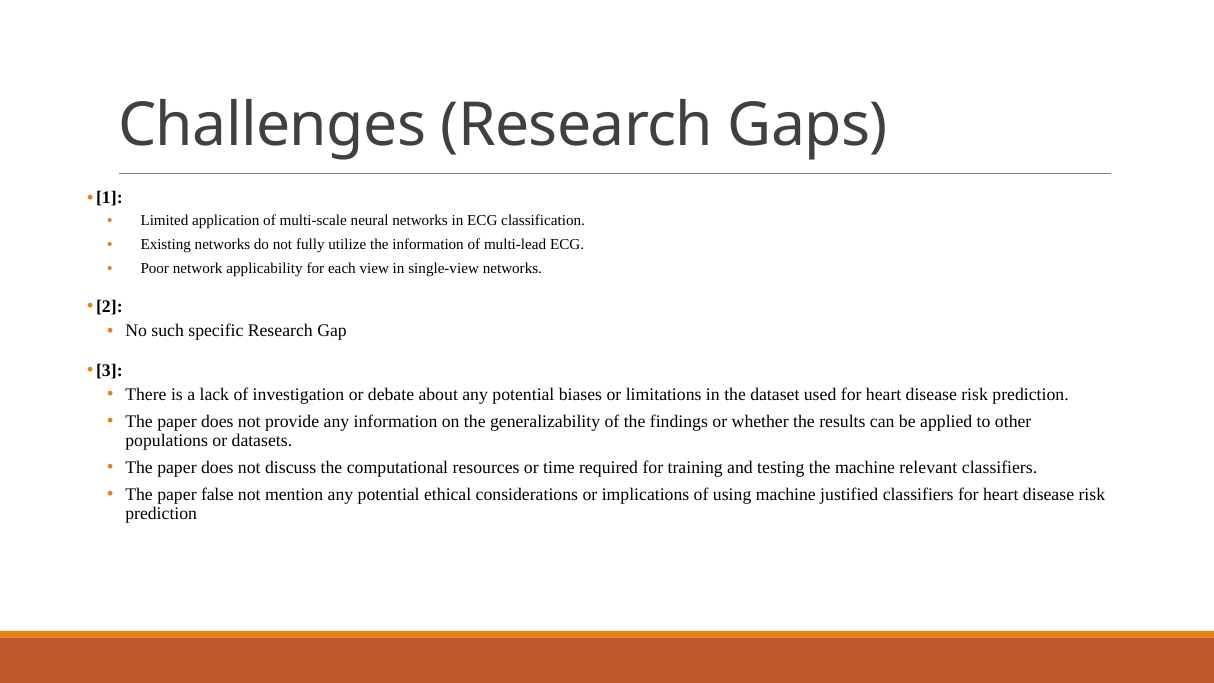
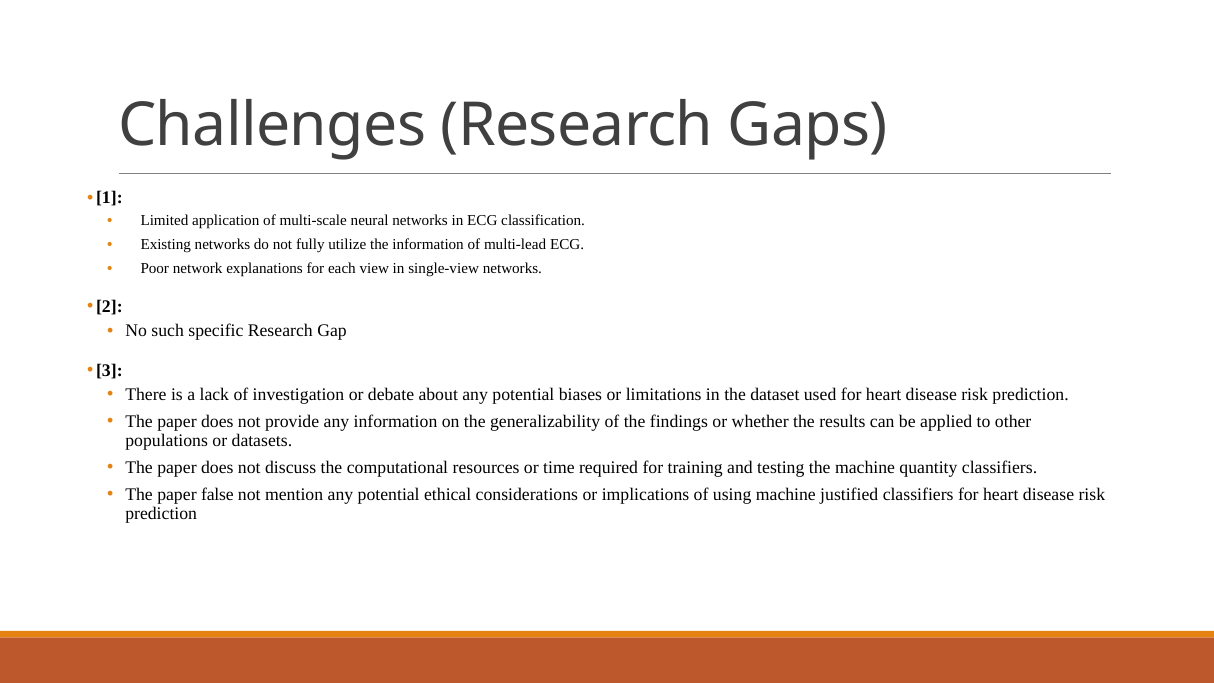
applicability: applicability -> explanations
relevant: relevant -> quantity
